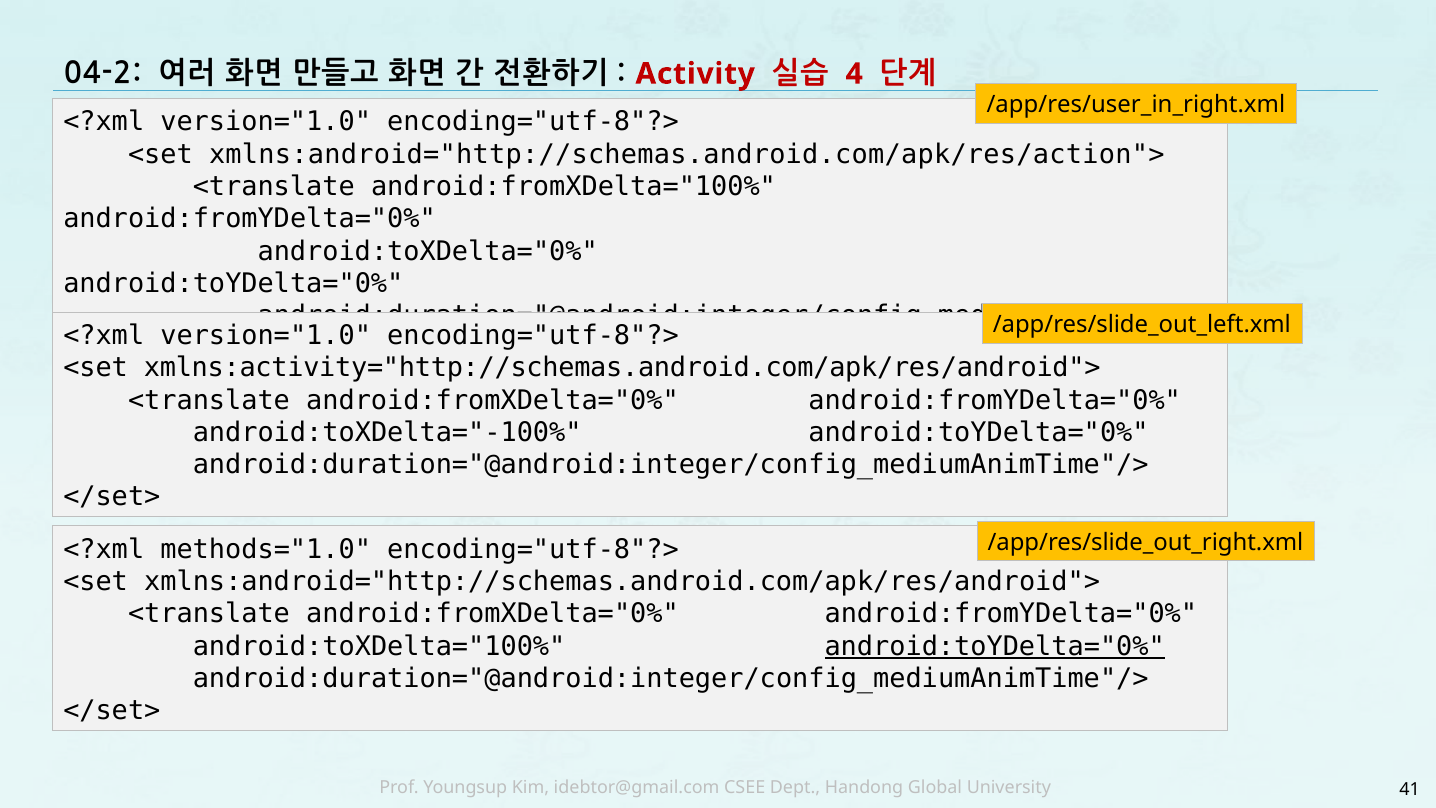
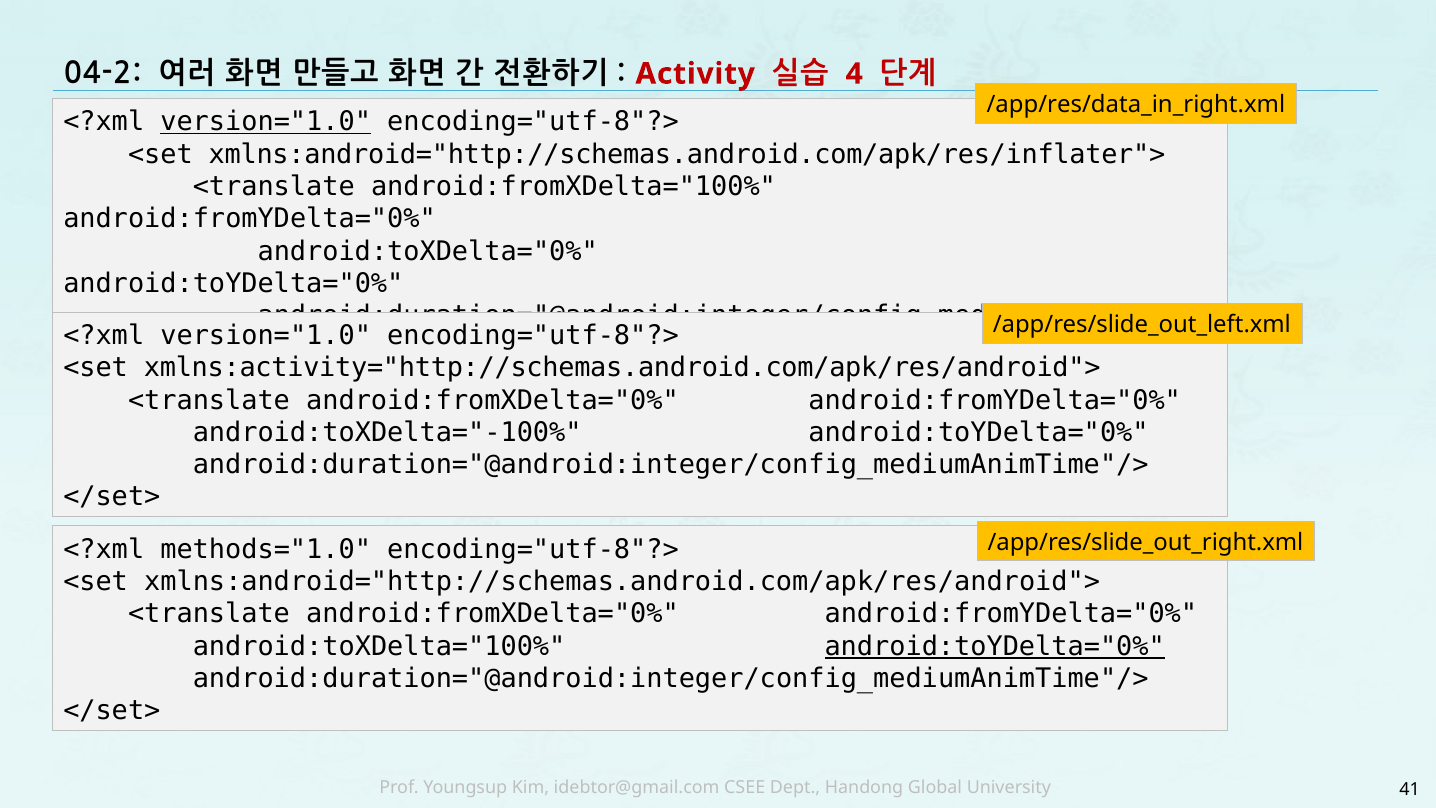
/app/res/user_in_right.xml: /app/res/user_in_right.xml -> /app/res/data_in_right.xml
version="1.0 at (266, 122) underline: none -> present
xmlns:android="http://schemas.android.com/apk/res/action">: xmlns:android="http://schemas.android.com/apk/res/action"> -> xmlns:android="http://schemas.android.com/apk/res/inflater">
